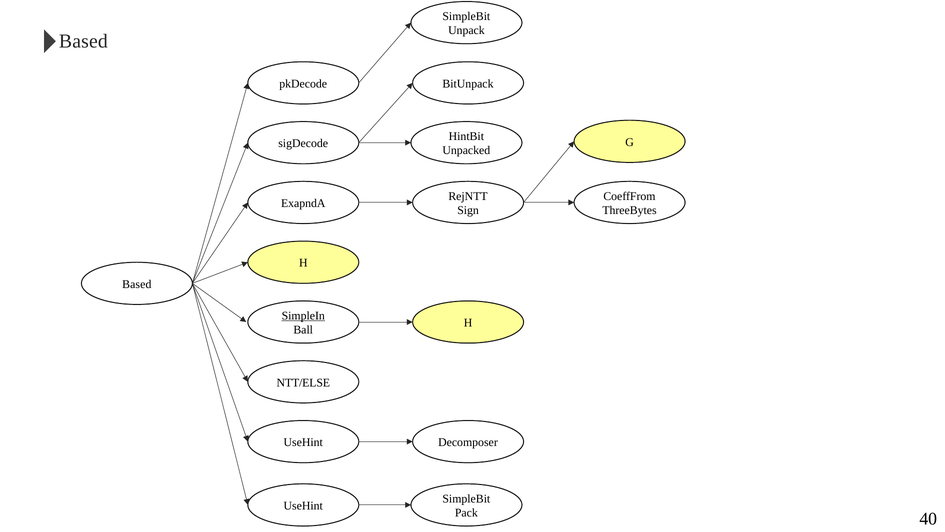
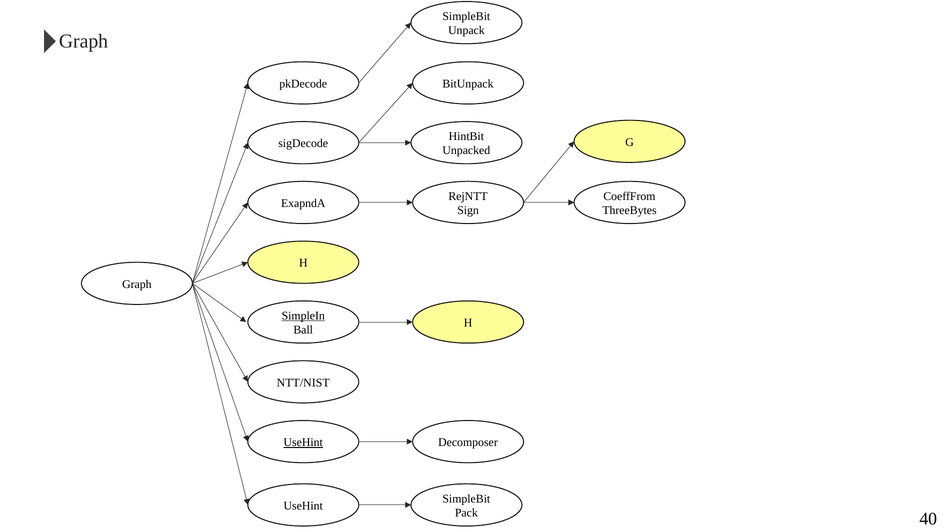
Based at (83, 41): Based -> Graph
Based at (137, 284): Based -> Graph
NTT/ELSE: NTT/ELSE -> NTT/NIST
UseHint at (303, 442) underline: none -> present
